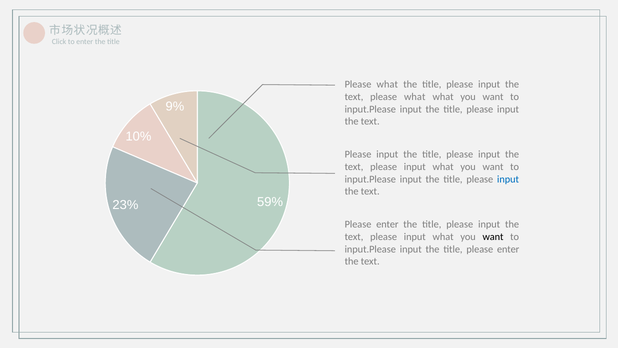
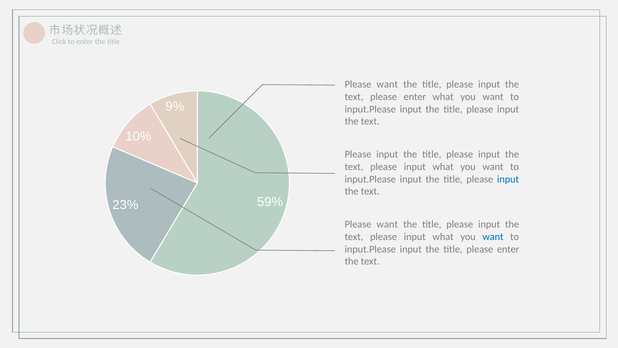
what at (387, 84): what -> want
text please what: what -> enter
enter at (387, 224): enter -> want
want at (493, 237) colour: black -> blue
